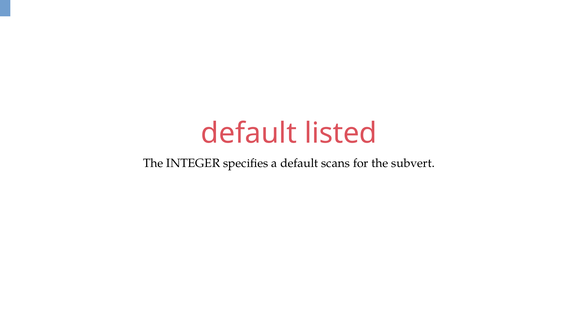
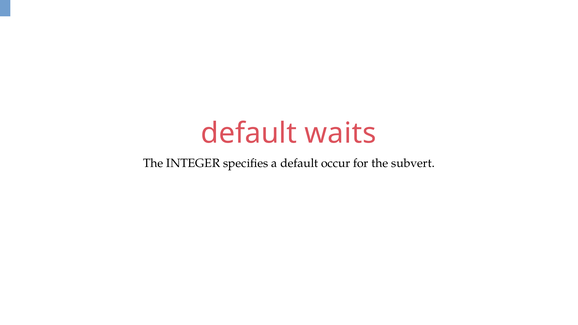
listed: listed -> waits
scans: scans -> occur
